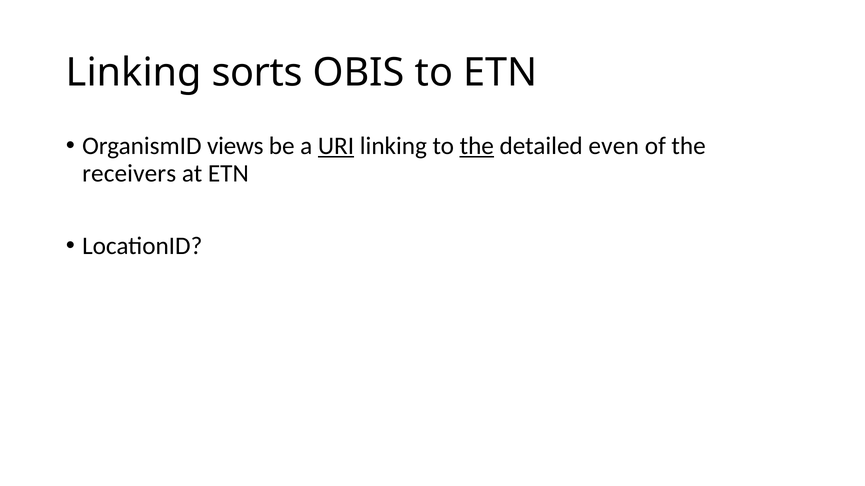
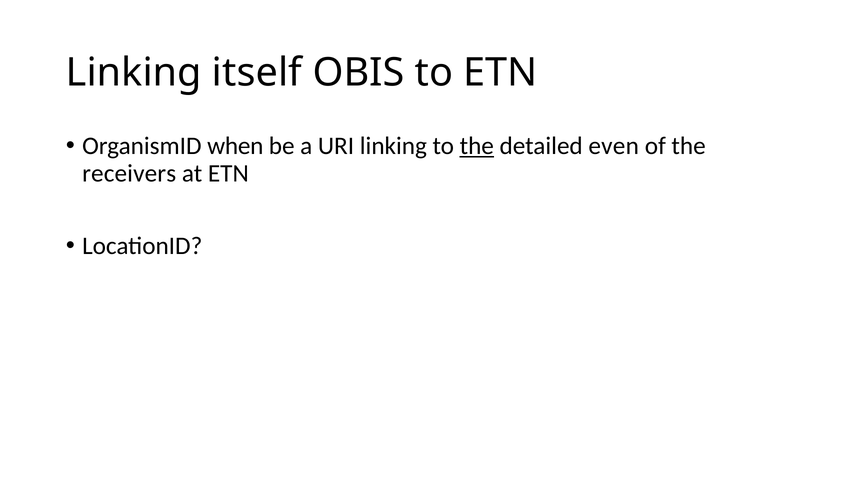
sorts: sorts -> itself
views: views -> when
URI underline: present -> none
